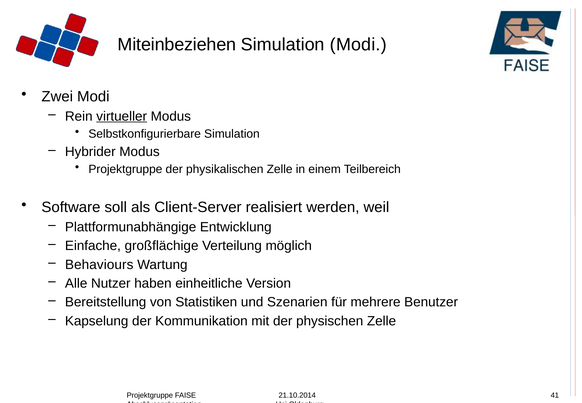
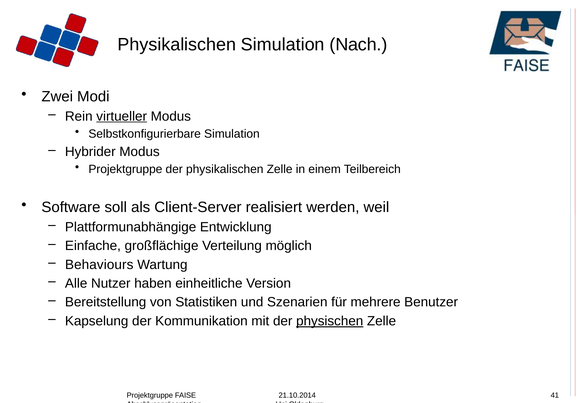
Miteinbeziehen at (177, 44): Miteinbeziehen -> Physikalischen
Simulation Modi: Modi -> Nach
physischen underline: none -> present
